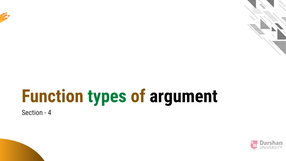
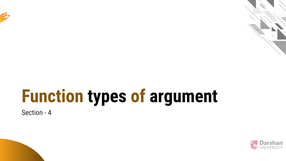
types colour: green -> black
